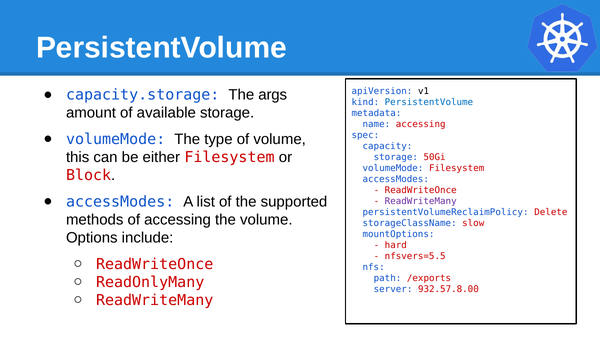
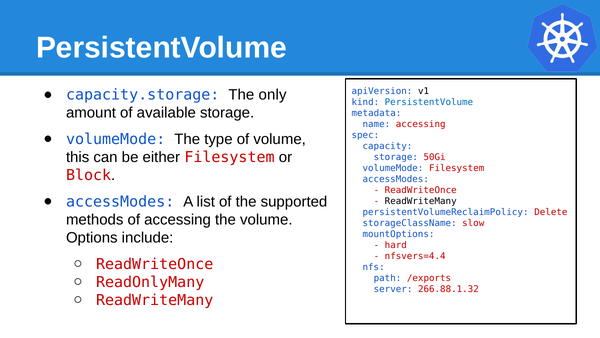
args: args -> only
ReadWriteMany at (421, 201) colour: purple -> black
nfsvers=5.5: nfsvers=5.5 -> nfsvers=4.4
932.57.8.00: 932.57.8.00 -> 266.88.1.32
